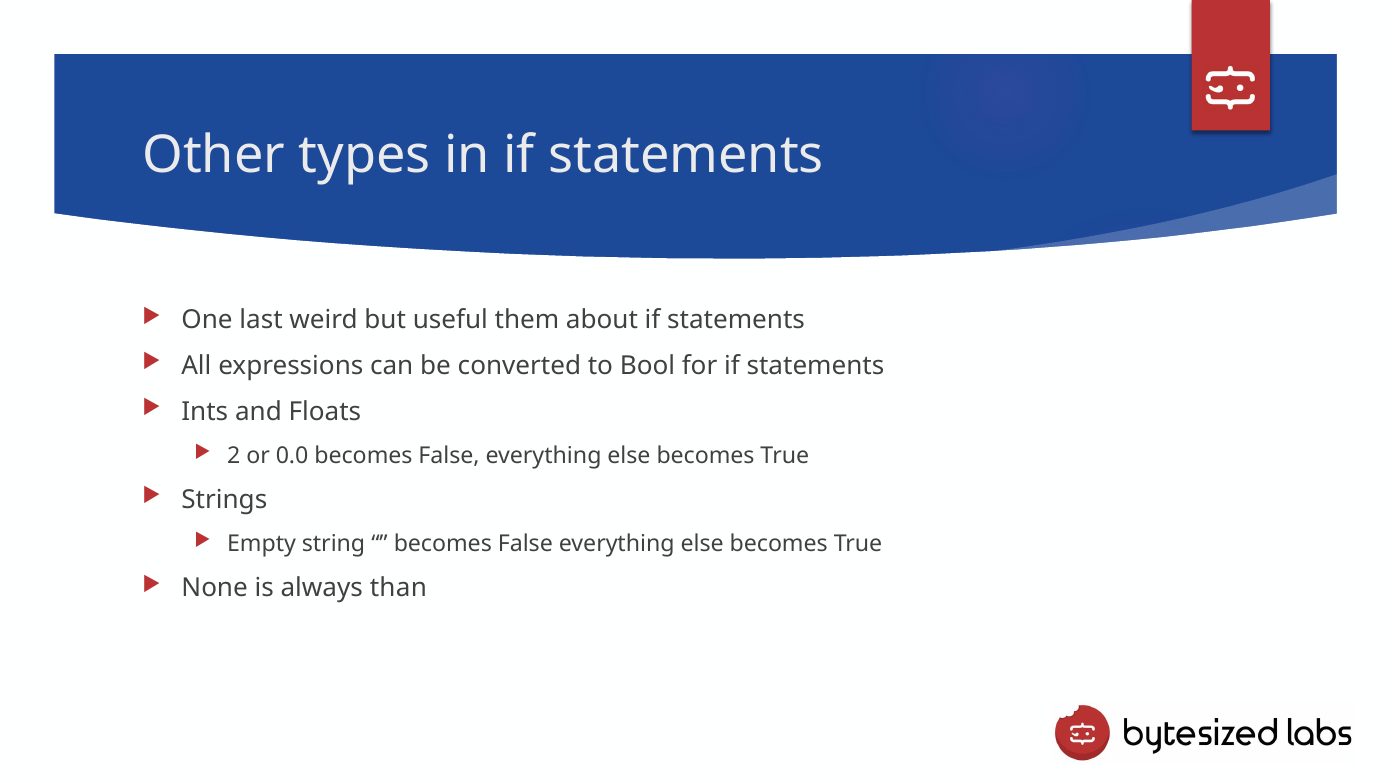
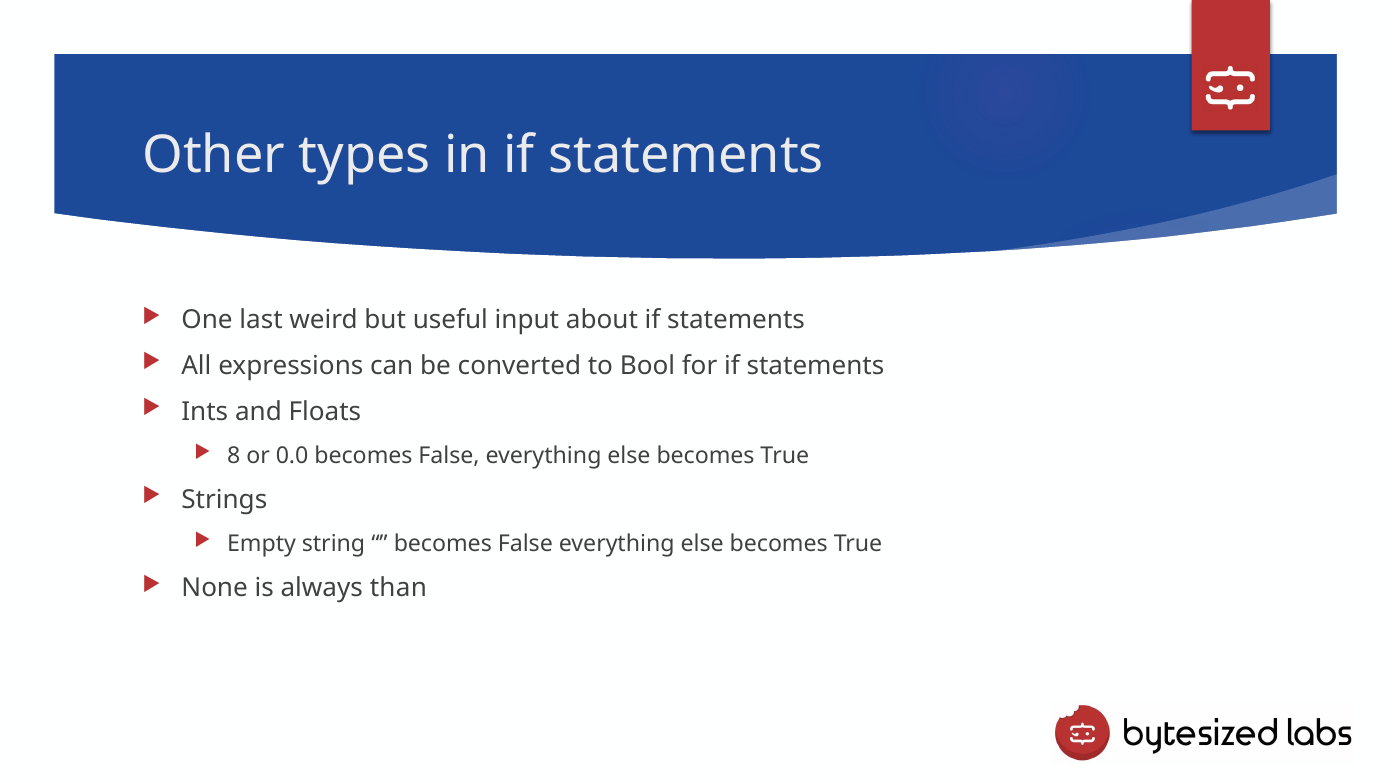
them: them -> input
2: 2 -> 8
